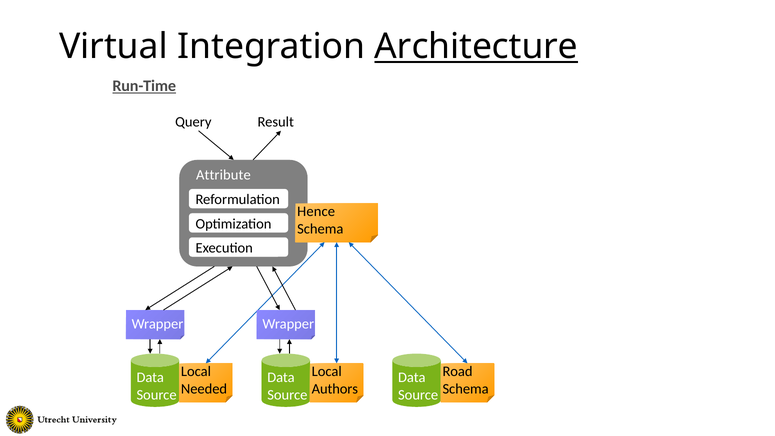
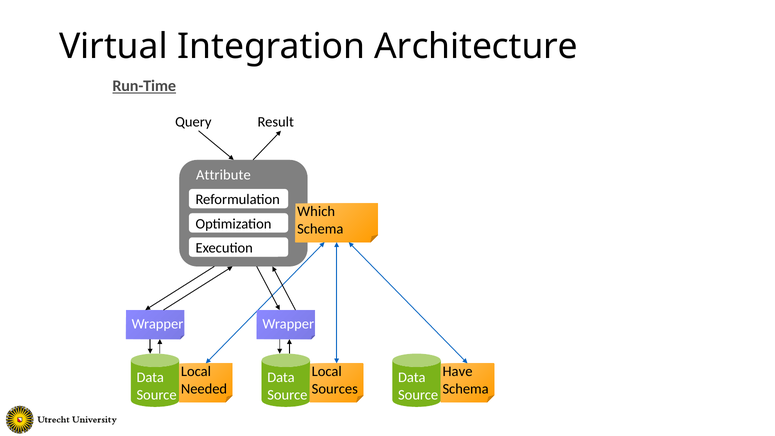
Architecture underline: present -> none
Hence: Hence -> Which
Road: Road -> Have
Authors: Authors -> Sources
